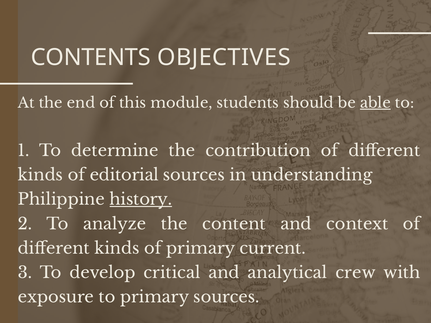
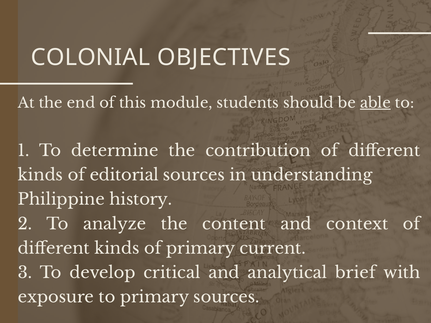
CONTENTS: CONTENTS -> COLONIAL
history underline: present -> none
crew: crew -> brief
